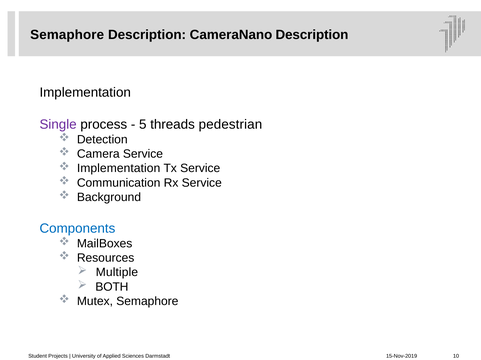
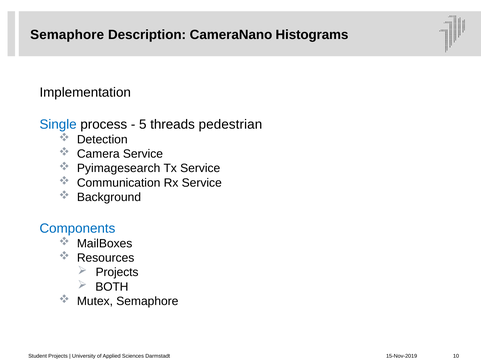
CameraNano Description: Description -> Histograms
Single colour: purple -> blue
Implementation at (119, 169): Implementation -> Pyimagesearch
Multiple at (117, 273): Multiple -> Projects
